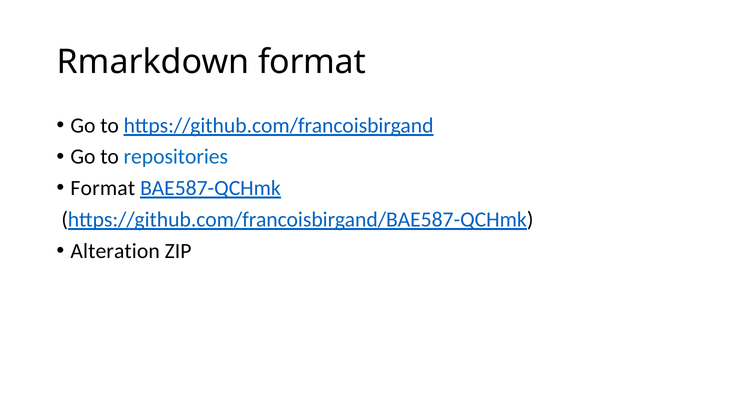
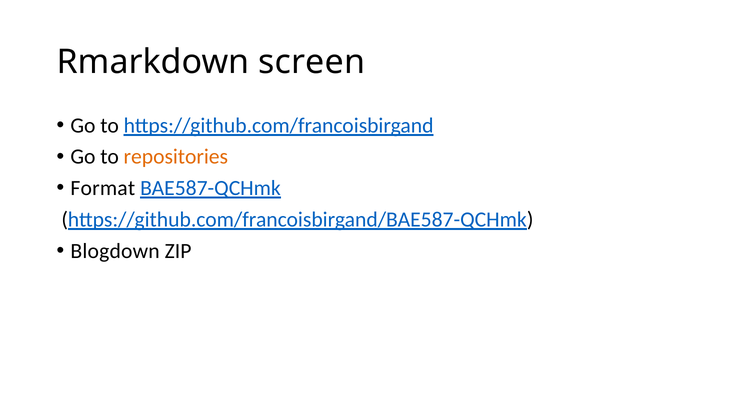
Rmarkdown format: format -> screen
repositories colour: blue -> orange
Alteration: Alteration -> Blogdown
